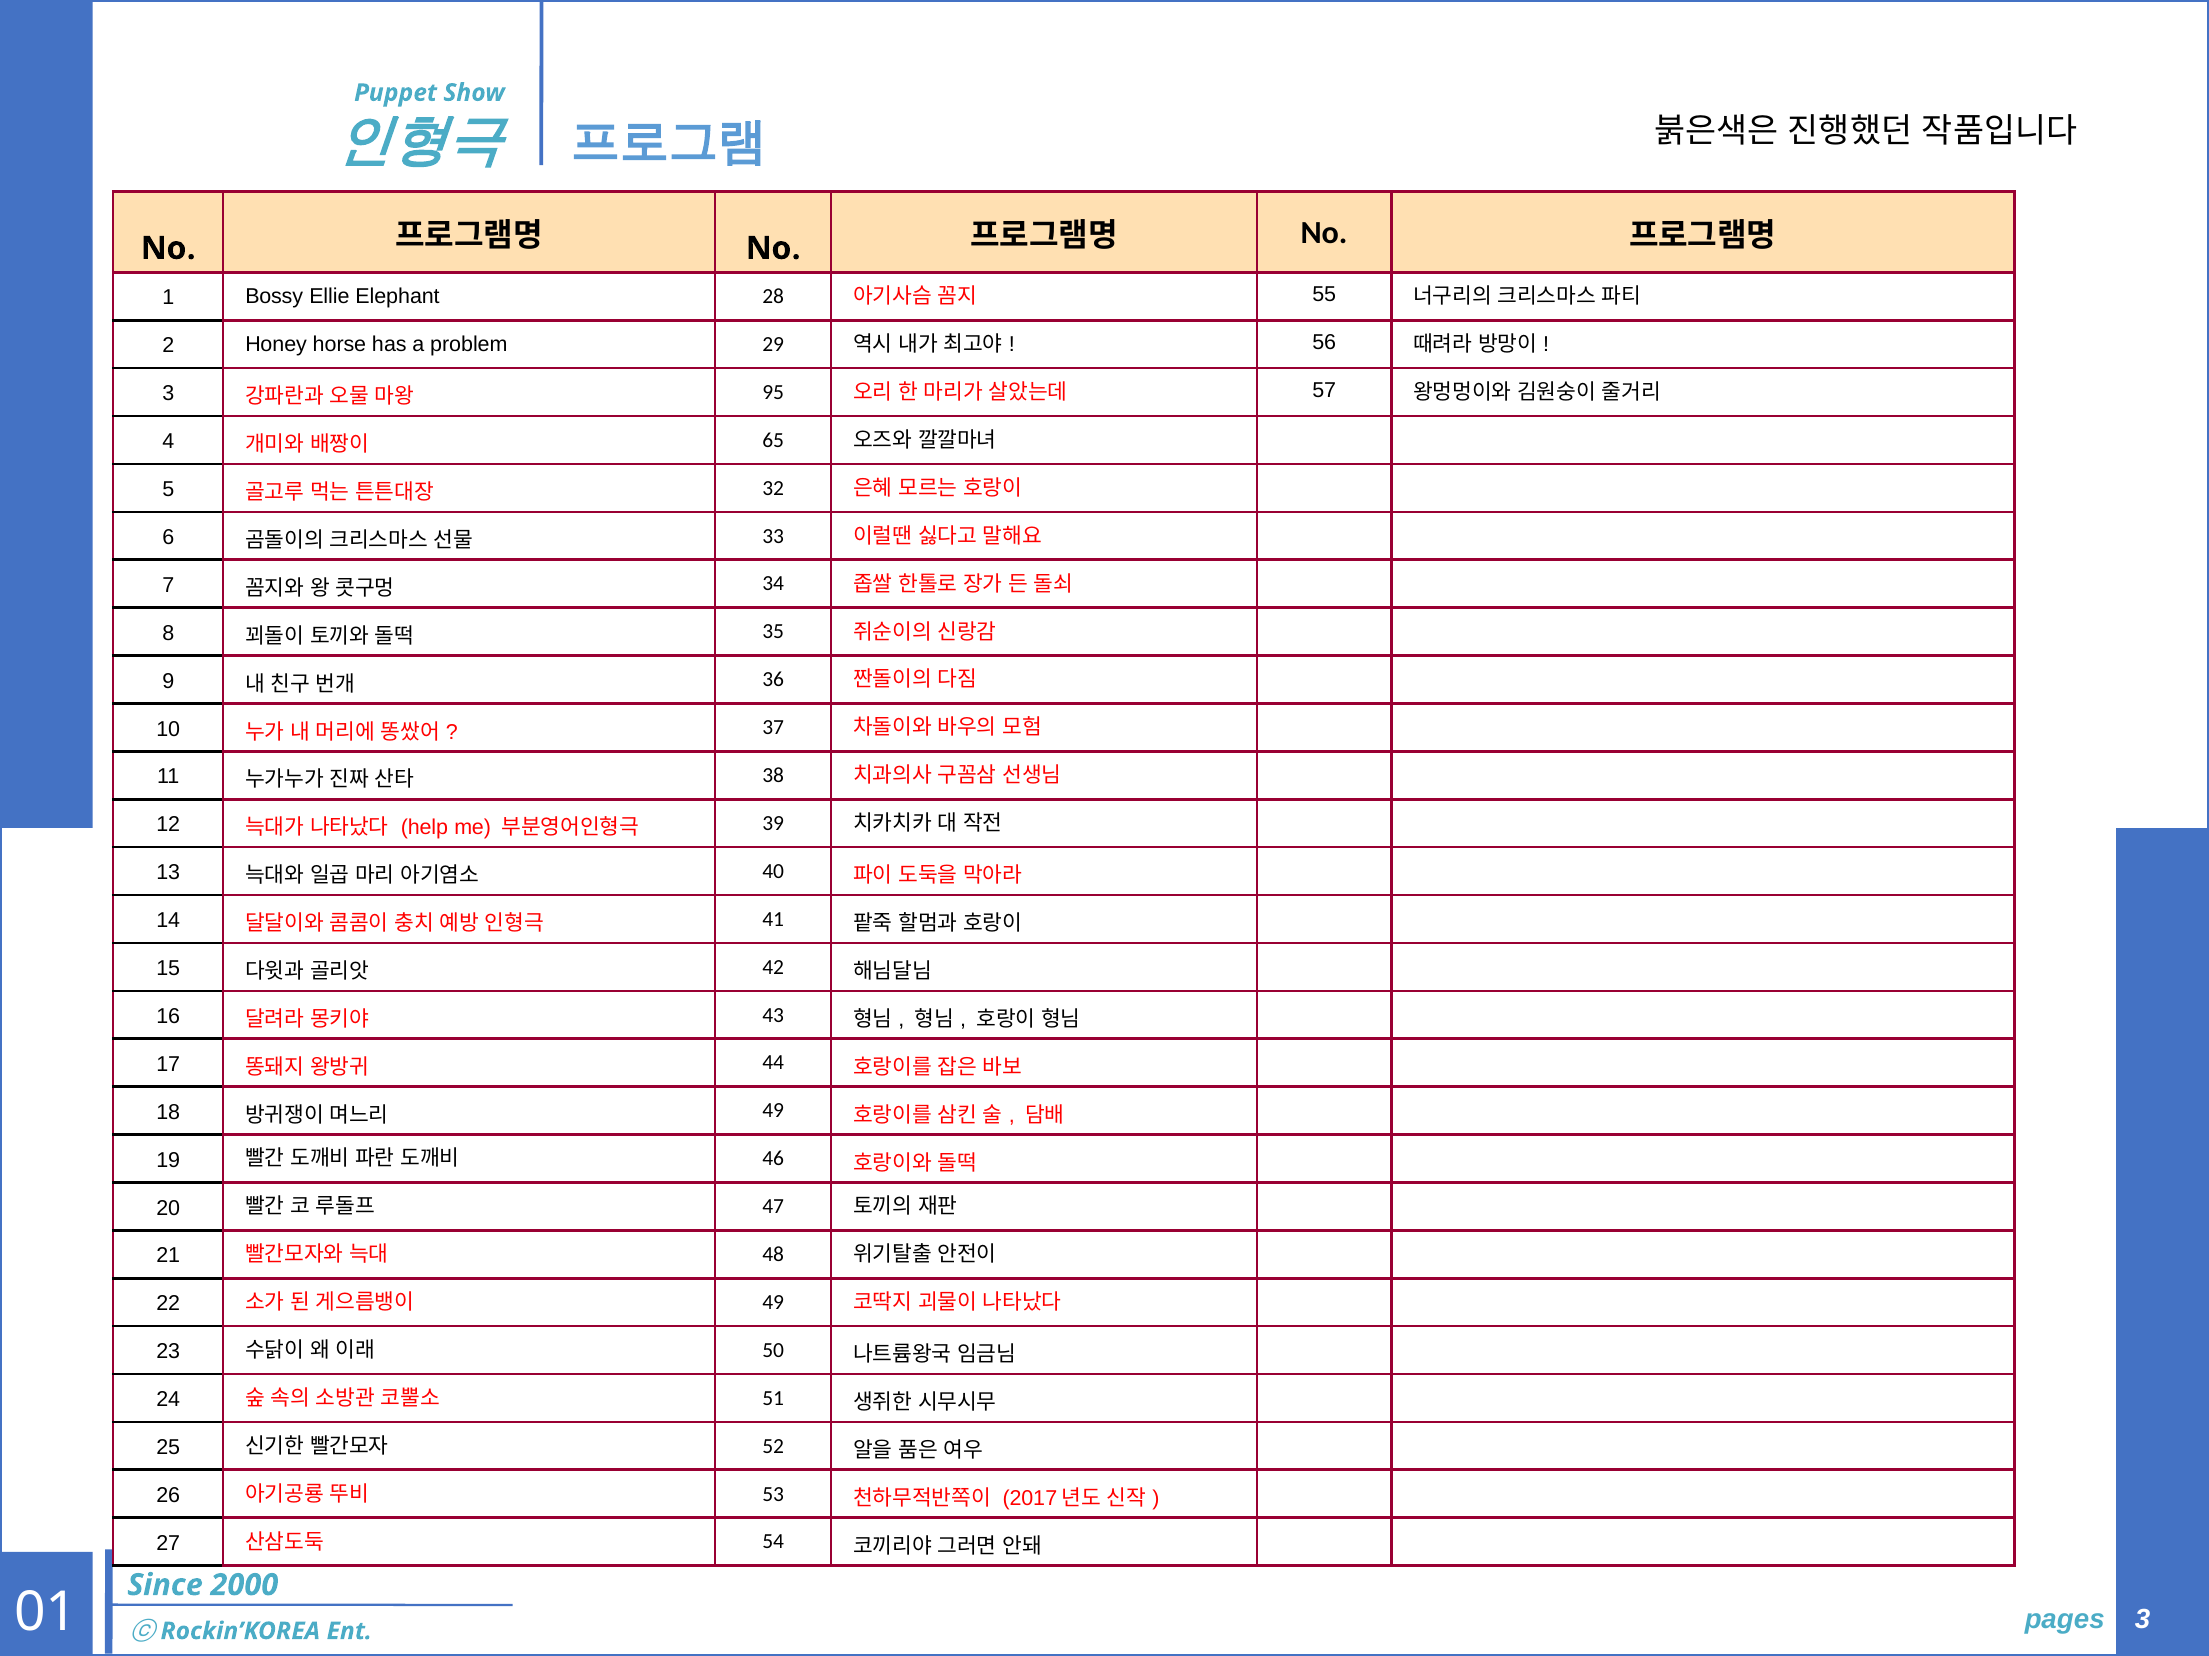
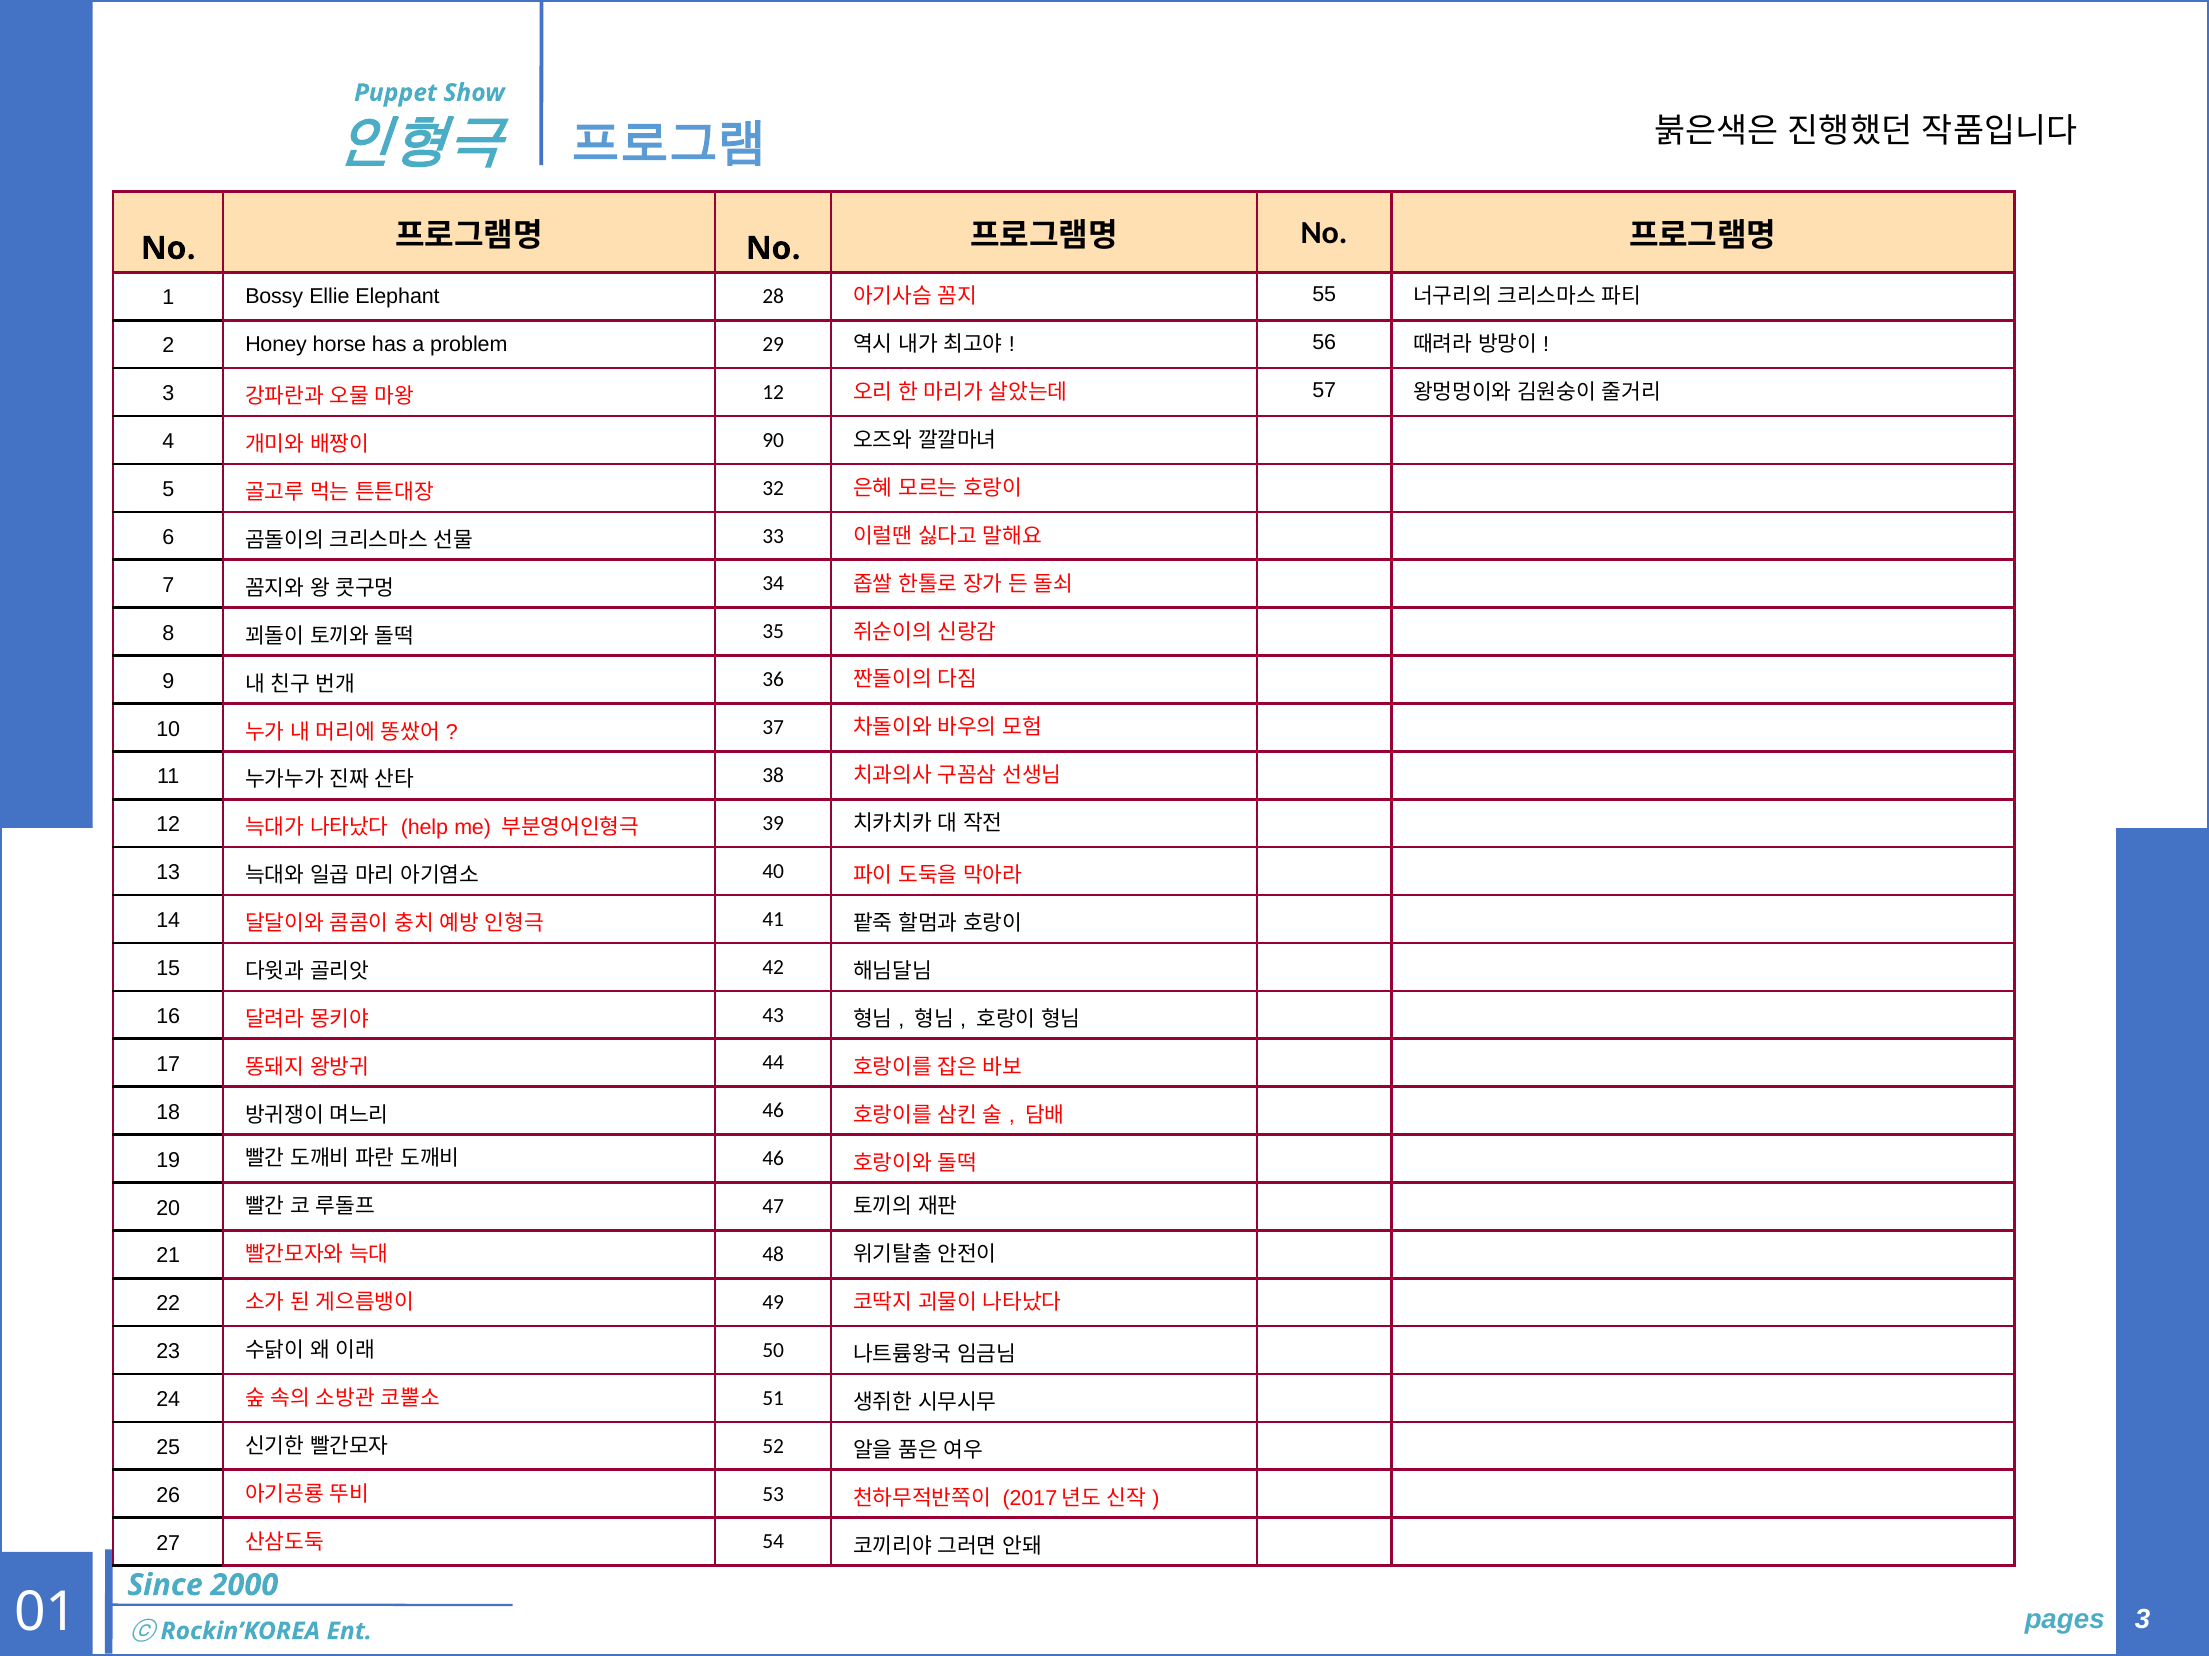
95 at (773, 392): 95 -> 12
65: 65 -> 90
49 at (773, 1111): 49 -> 46
